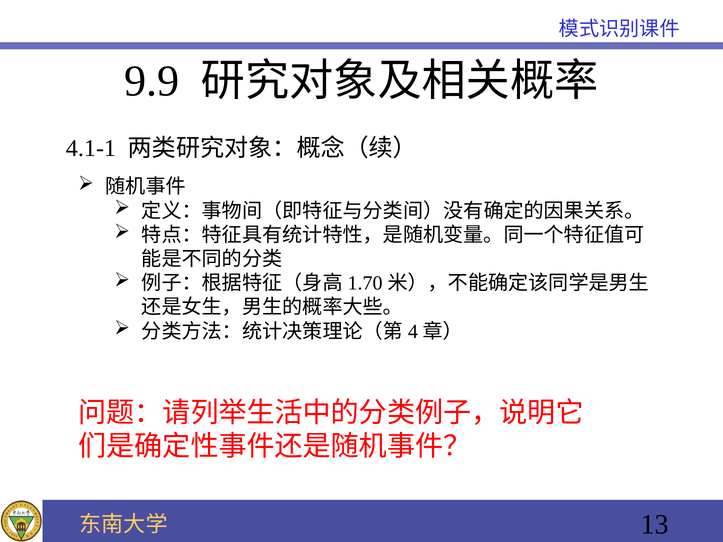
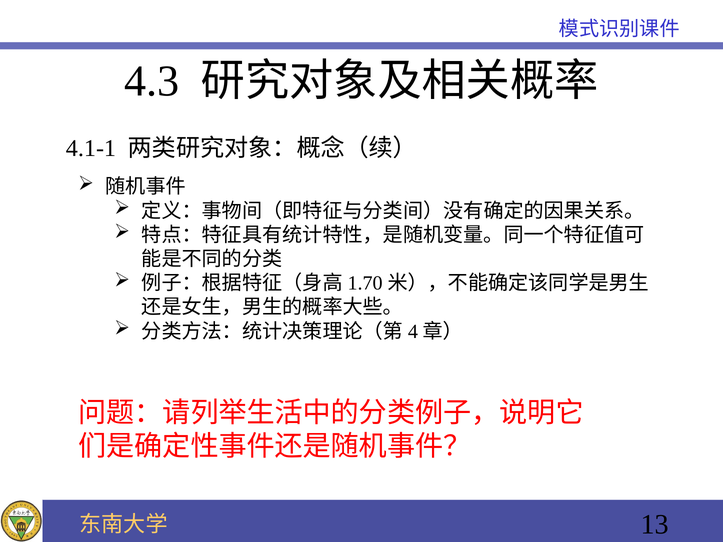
9.9: 9.9 -> 4.3
